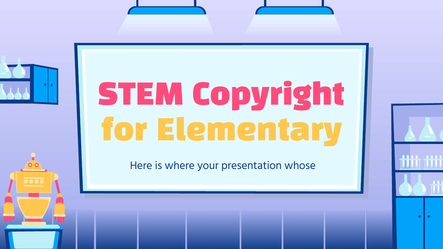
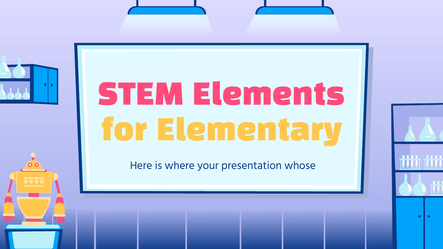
Copyright: Copyright -> Elements
